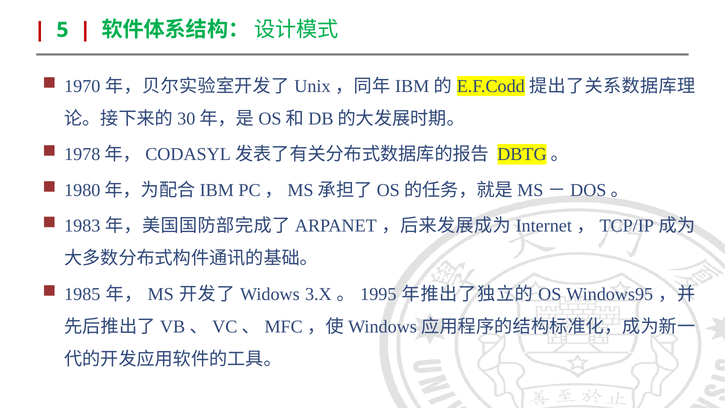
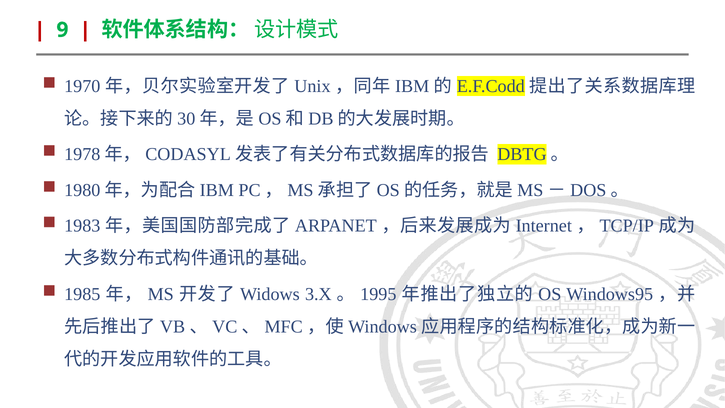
5: 5 -> 9
